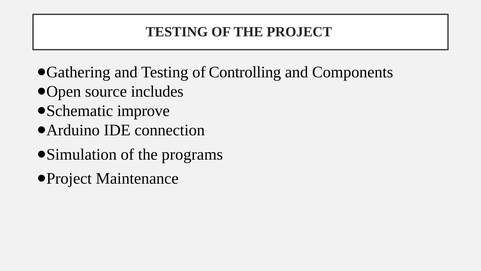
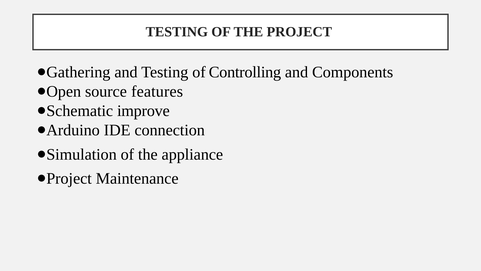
includes: includes -> features
programs: programs -> appliance
